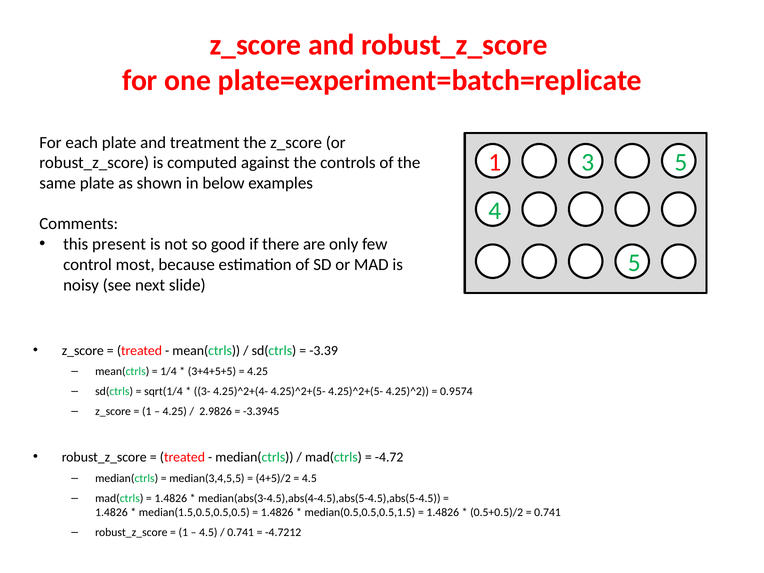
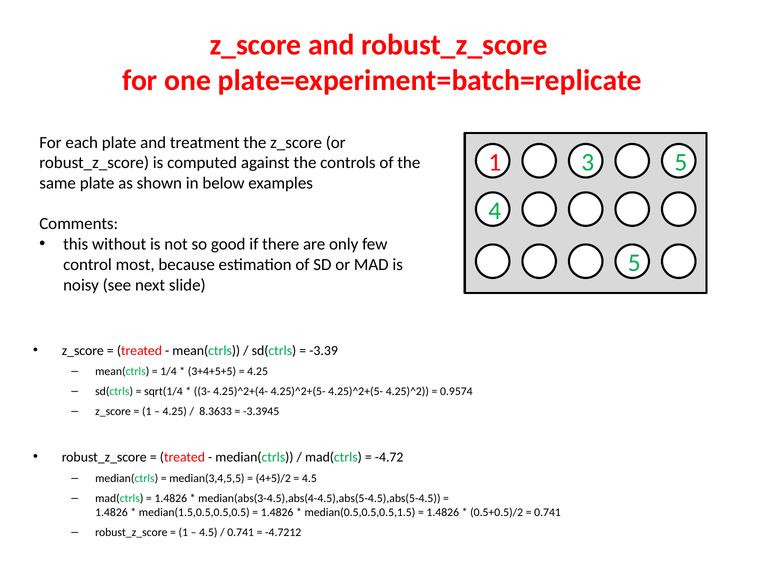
present: present -> without
2.9826: 2.9826 -> 8.3633
